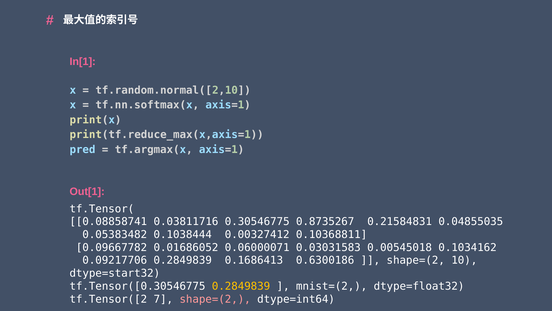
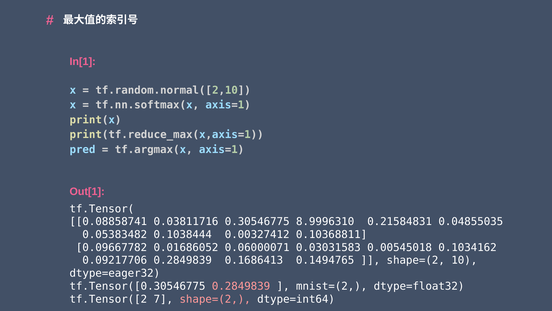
0.8735267: 0.8735267 -> 8.9996310
0.6300186: 0.6300186 -> 0.1494765
dtype=start32: dtype=start32 -> dtype=eager32
0.2849839 at (241, 286) colour: yellow -> pink
